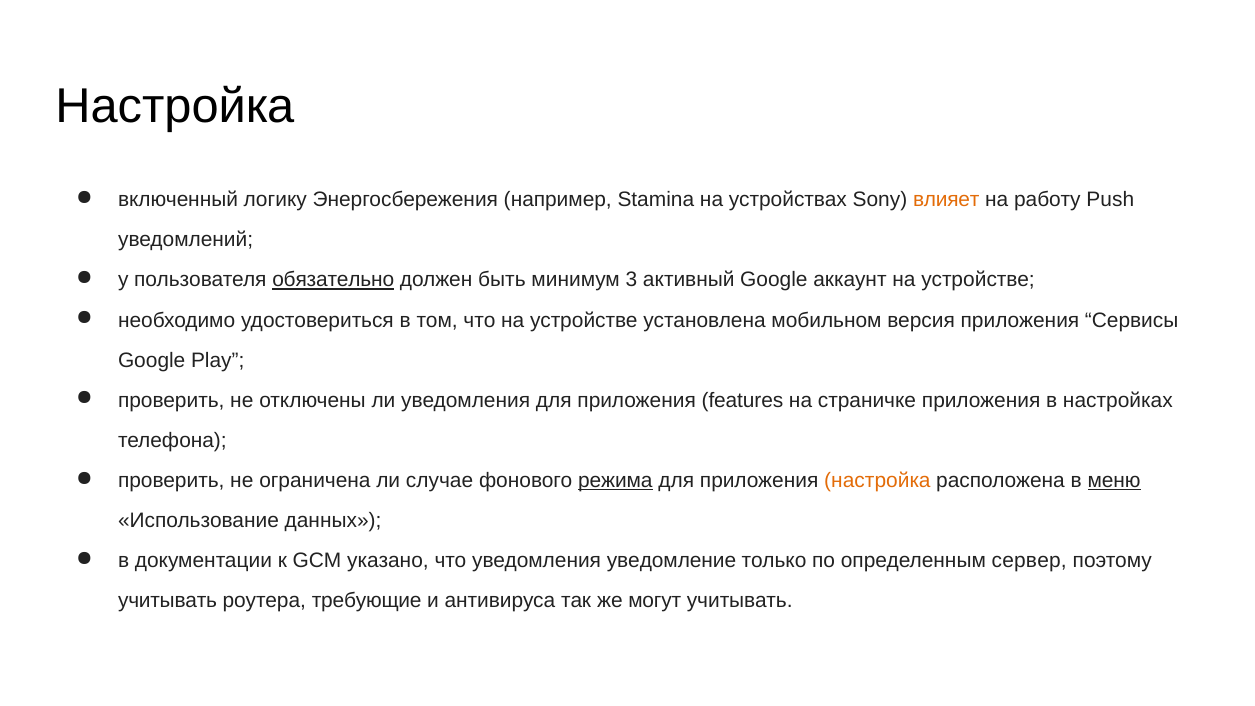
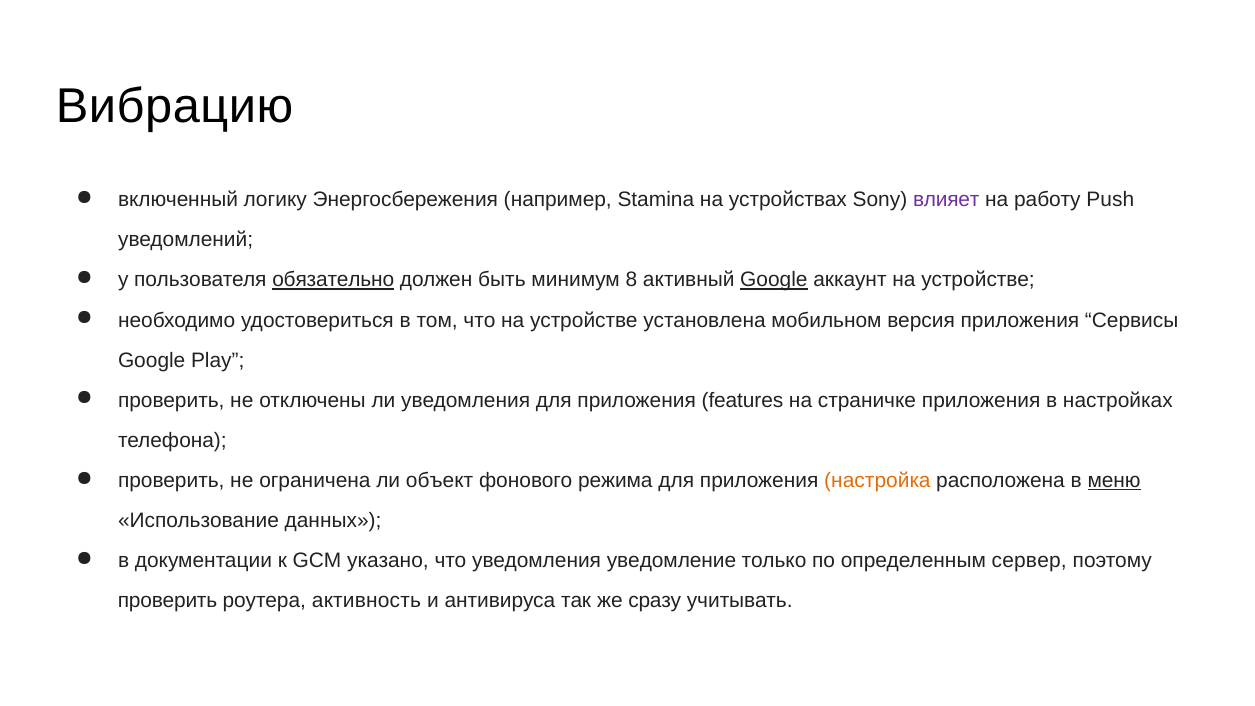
Настройка at (175, 106): Настройка -> Вибрацию
влияет colour: orange -> purple
3: 3 -> 8
Google at (774, 280) underline: none -> present
случае: случае -> объект
режима underline: present -> none
учитывать at (168, 601): учитывать -> проверить
требующие: требующие -> активность
могут: могут -> сразу
